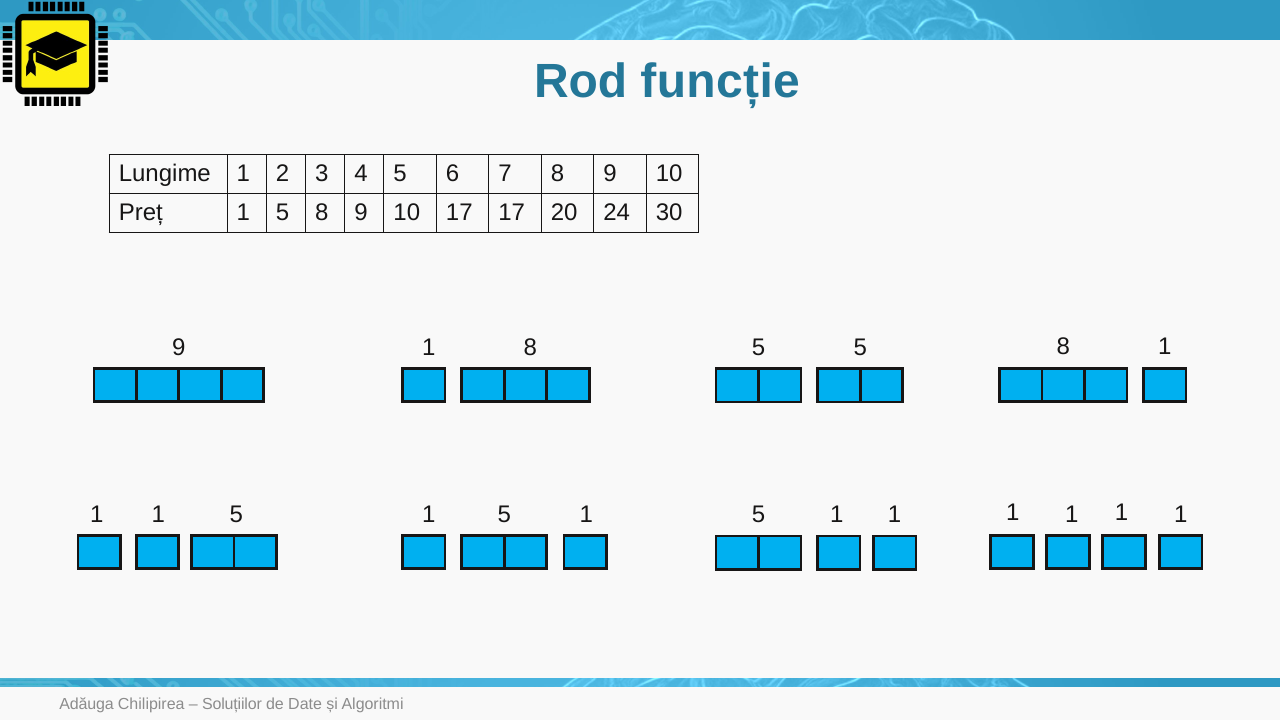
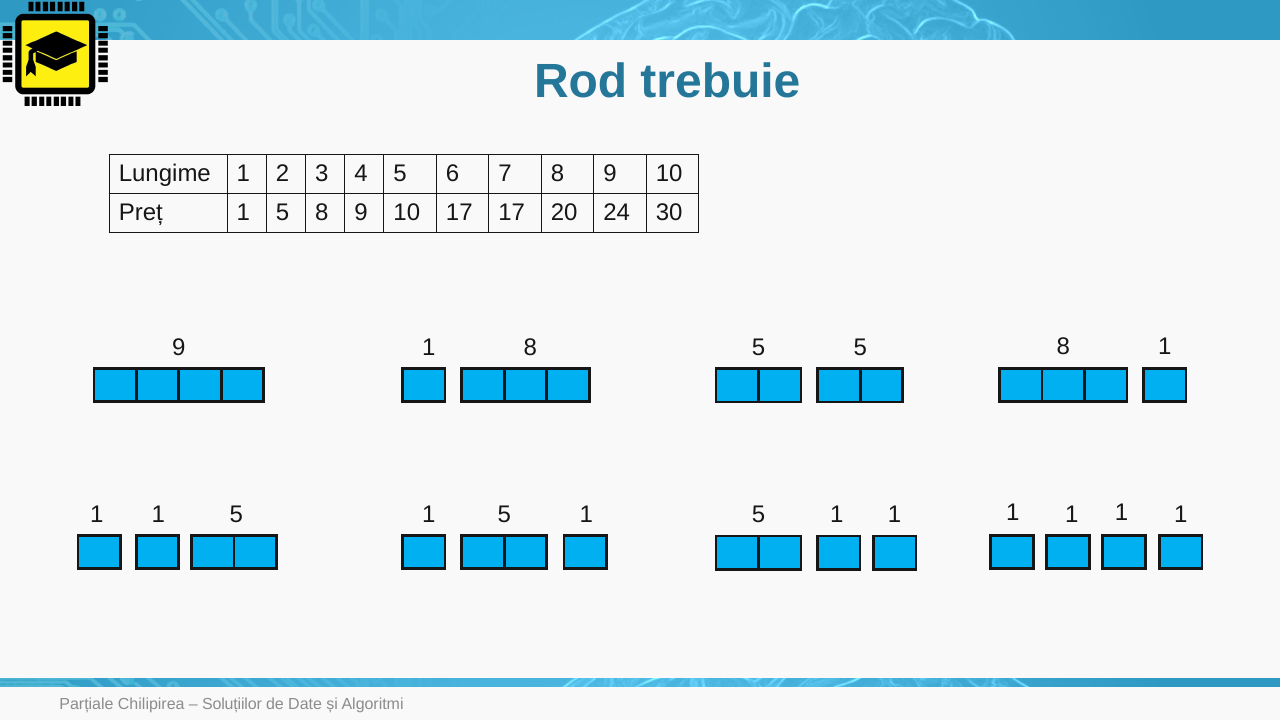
funcție: funcție -> trebuie
Adăuga: Adăuga -> Parțiale
